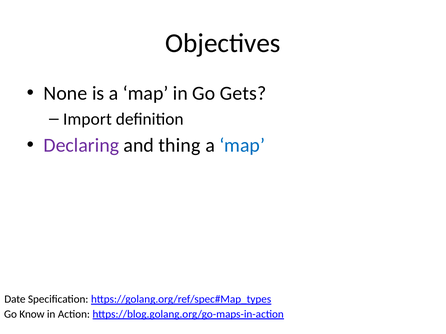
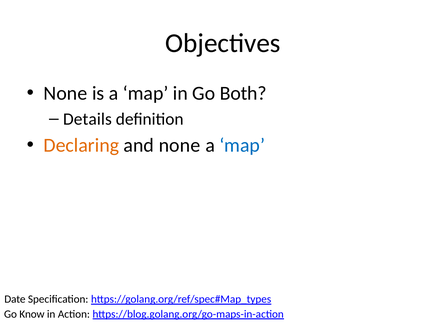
Gets: Gets -> Both
Import: Import -> Details
Declaring colour: purple -> orange
and thing: thing -> none
